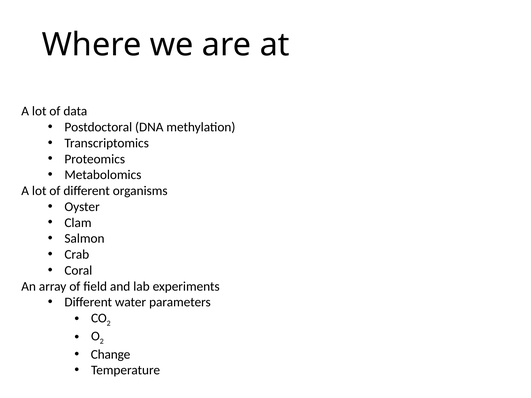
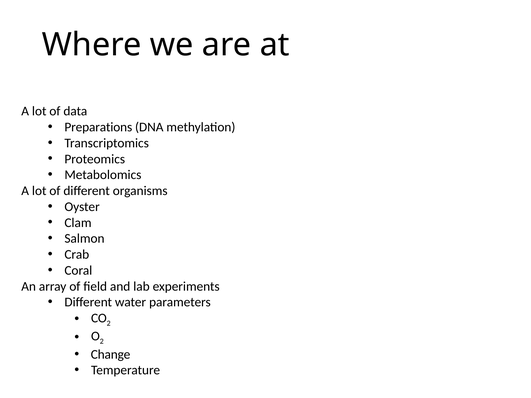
Postdoctoral: Postdoctoral -> Preparations
